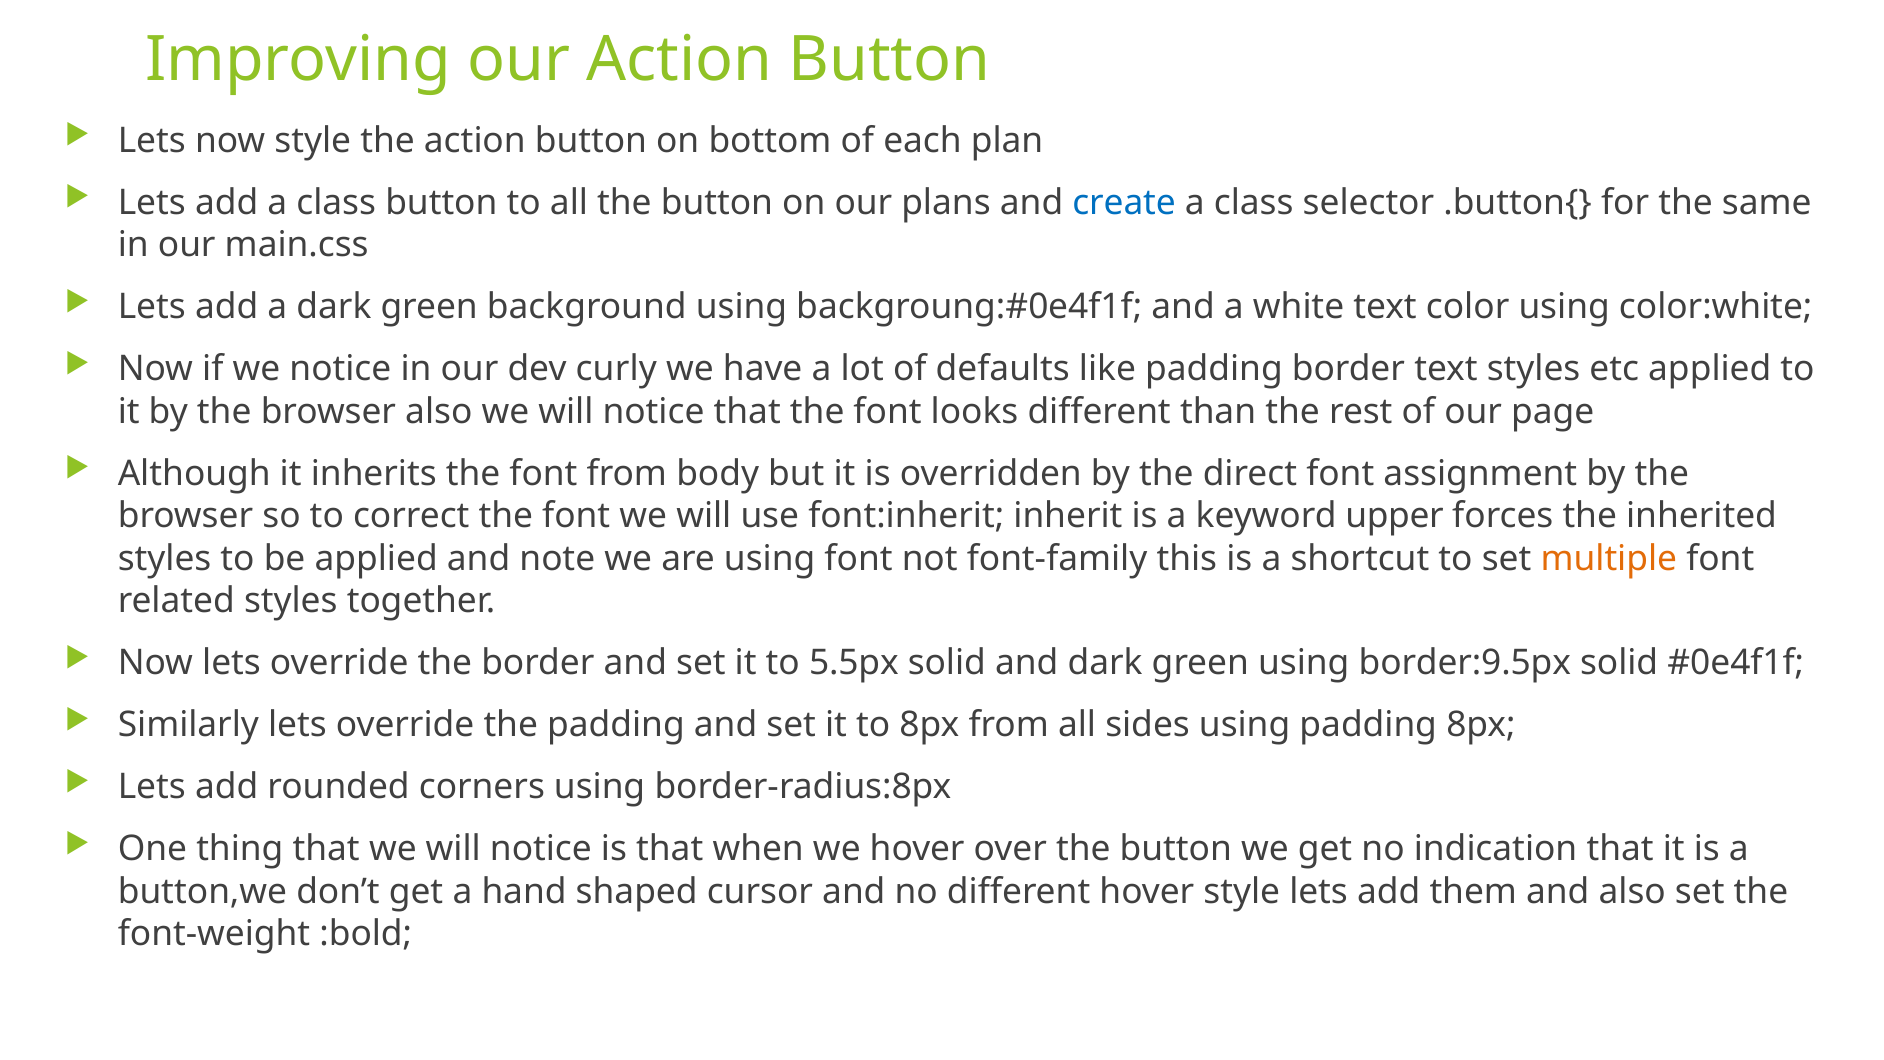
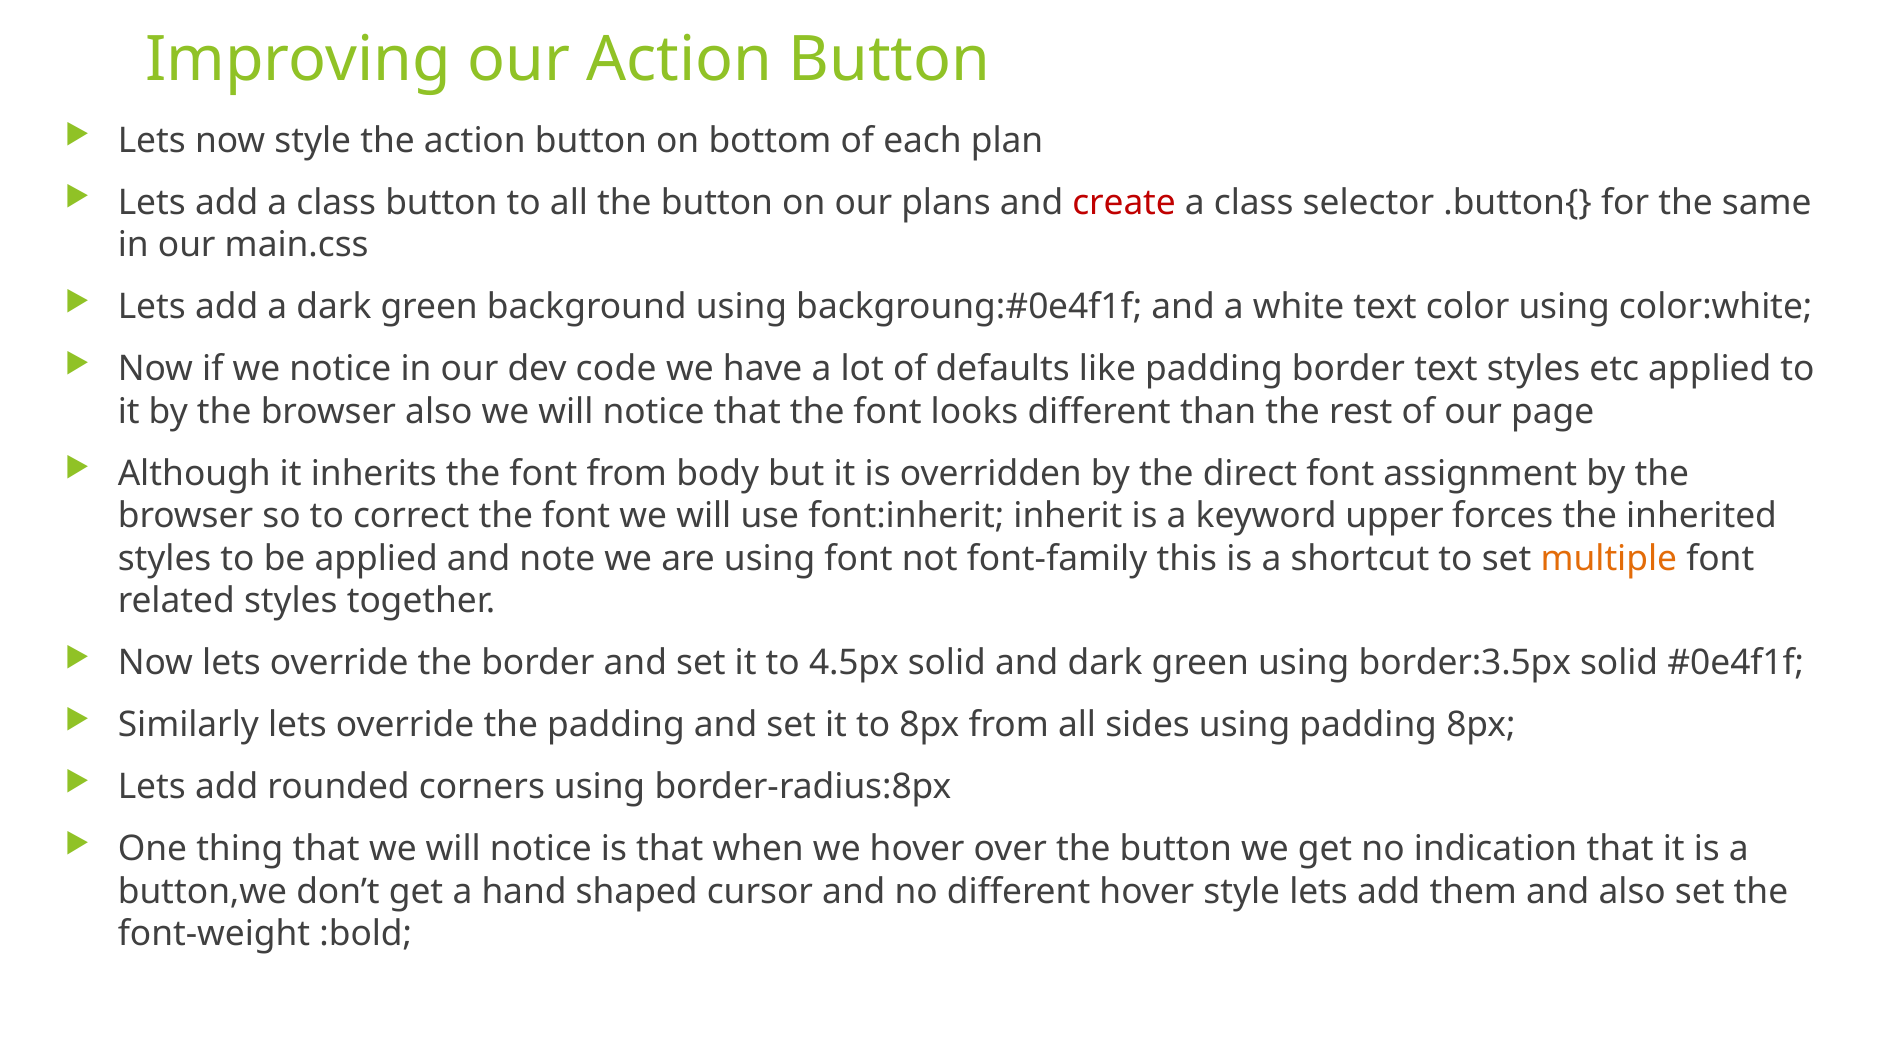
create colour: blue -> red
curly: curly -> code
5.5px: 5.5px -> 4.5px
border:9.5px: border:9.5px -> border:3.5px
